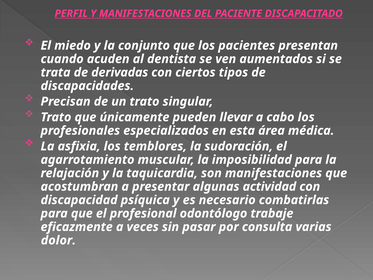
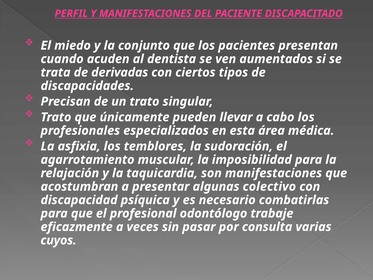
actividad: actividad -> colectivo
dolor: dolor -> cuyos
